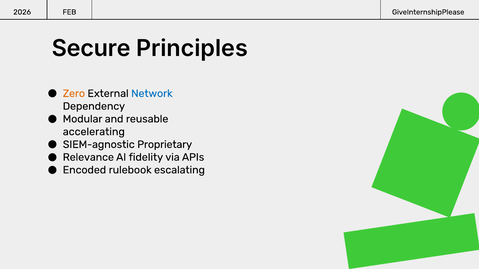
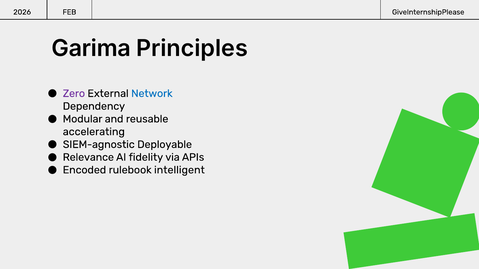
Secure: Secure -> Garima
Zero colour: orange -> purple
Proprietary: Proprietary -> Deployable
escalating: escalating -> intelligent
